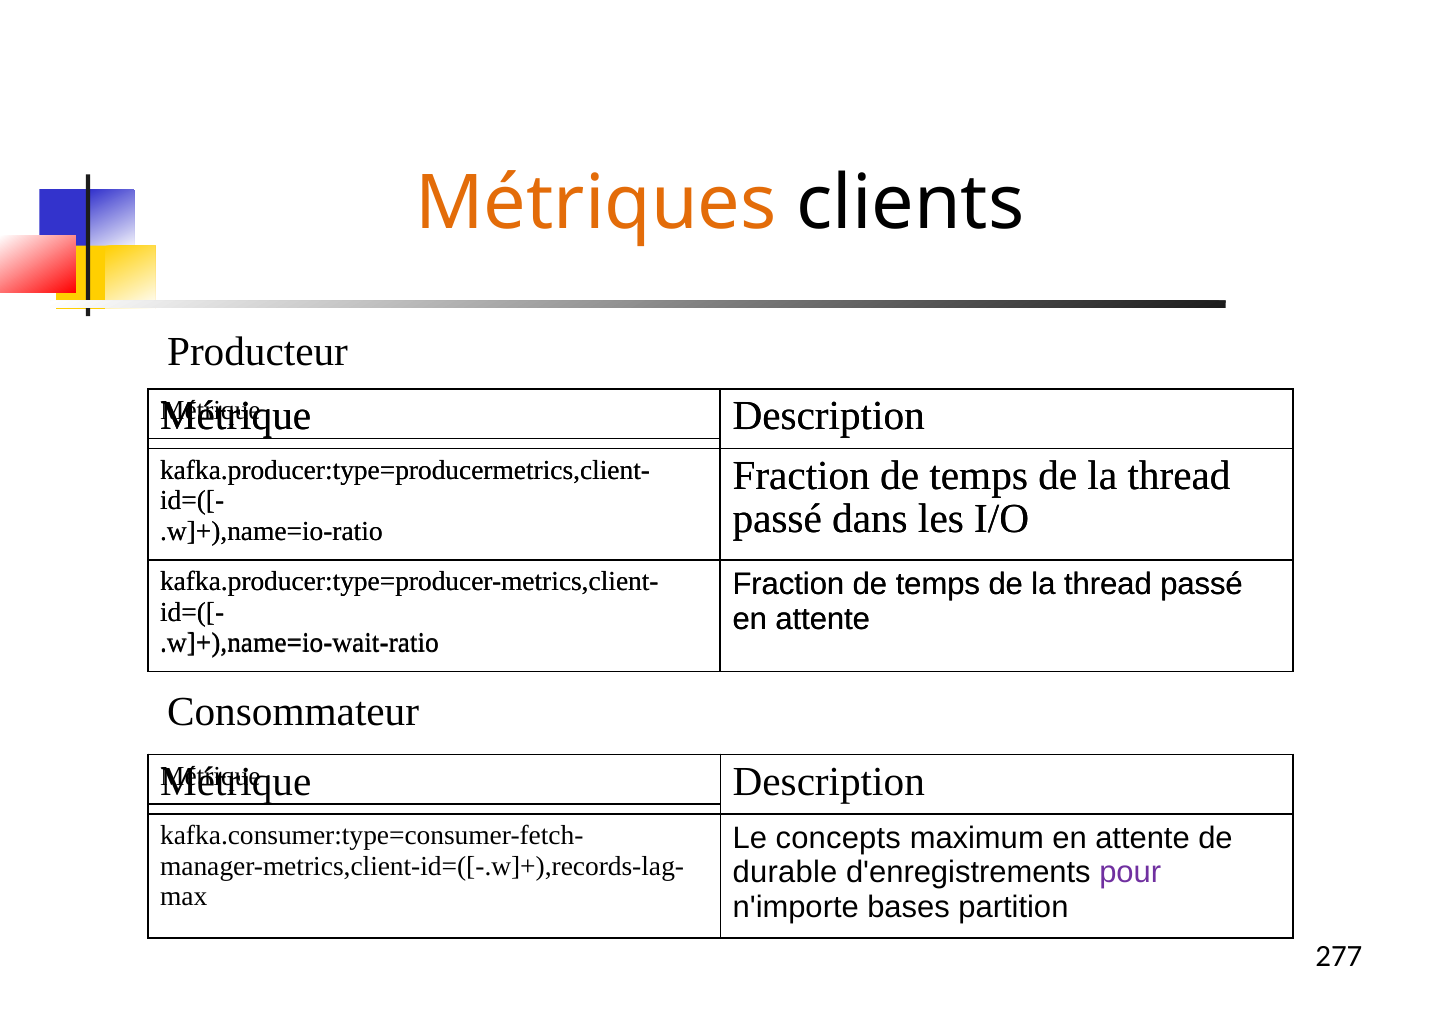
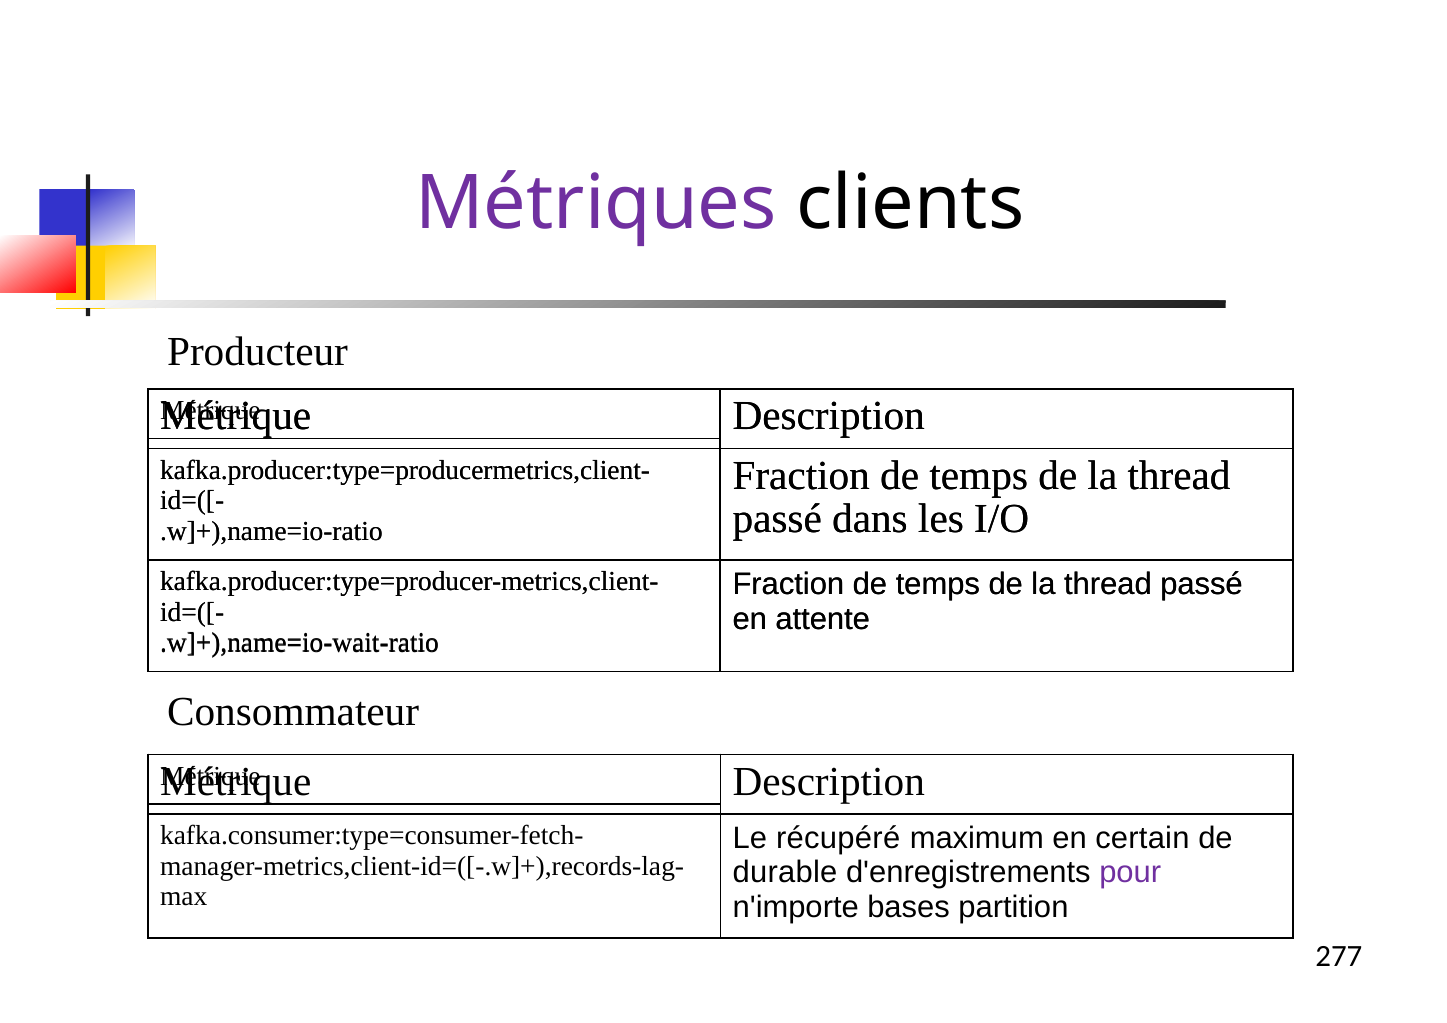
Métriques colour: orange -> purple
concepts: concepts -> récupéré
maximum en attente: attente -> certain
